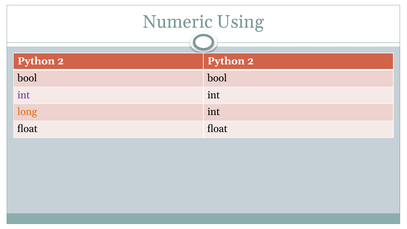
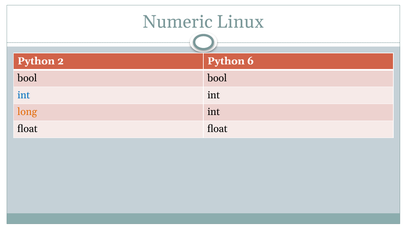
Using: Using -> Linux
2 Python 2: 2 -> 6
int at (24, 95) colour: purple -> blue
